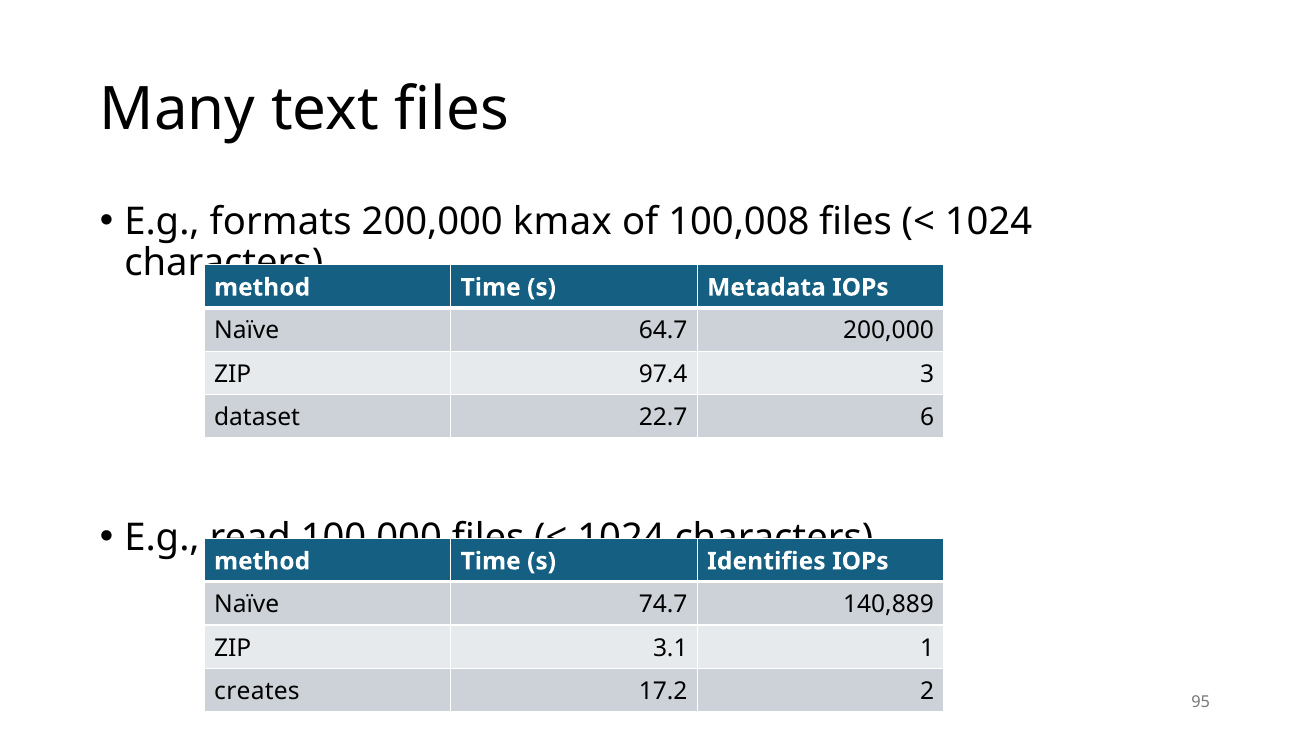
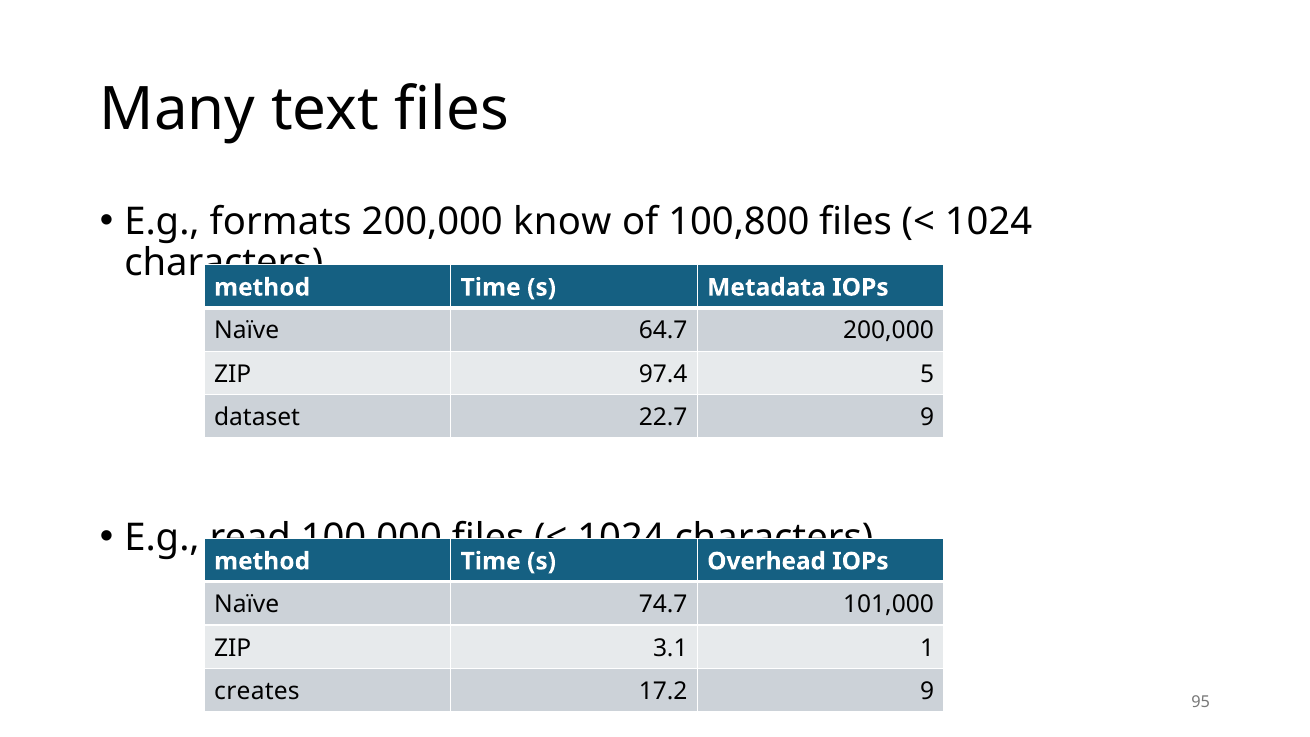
kmax: kmax -> know
100,008: 100,008 -> 100,800
3: 3 -> 5
22.7 6: 6 -> 9
Identifies: Identifies -> Overhead
140,889: 140,889 -> 101,000
17.2 2: 2 -> 9
